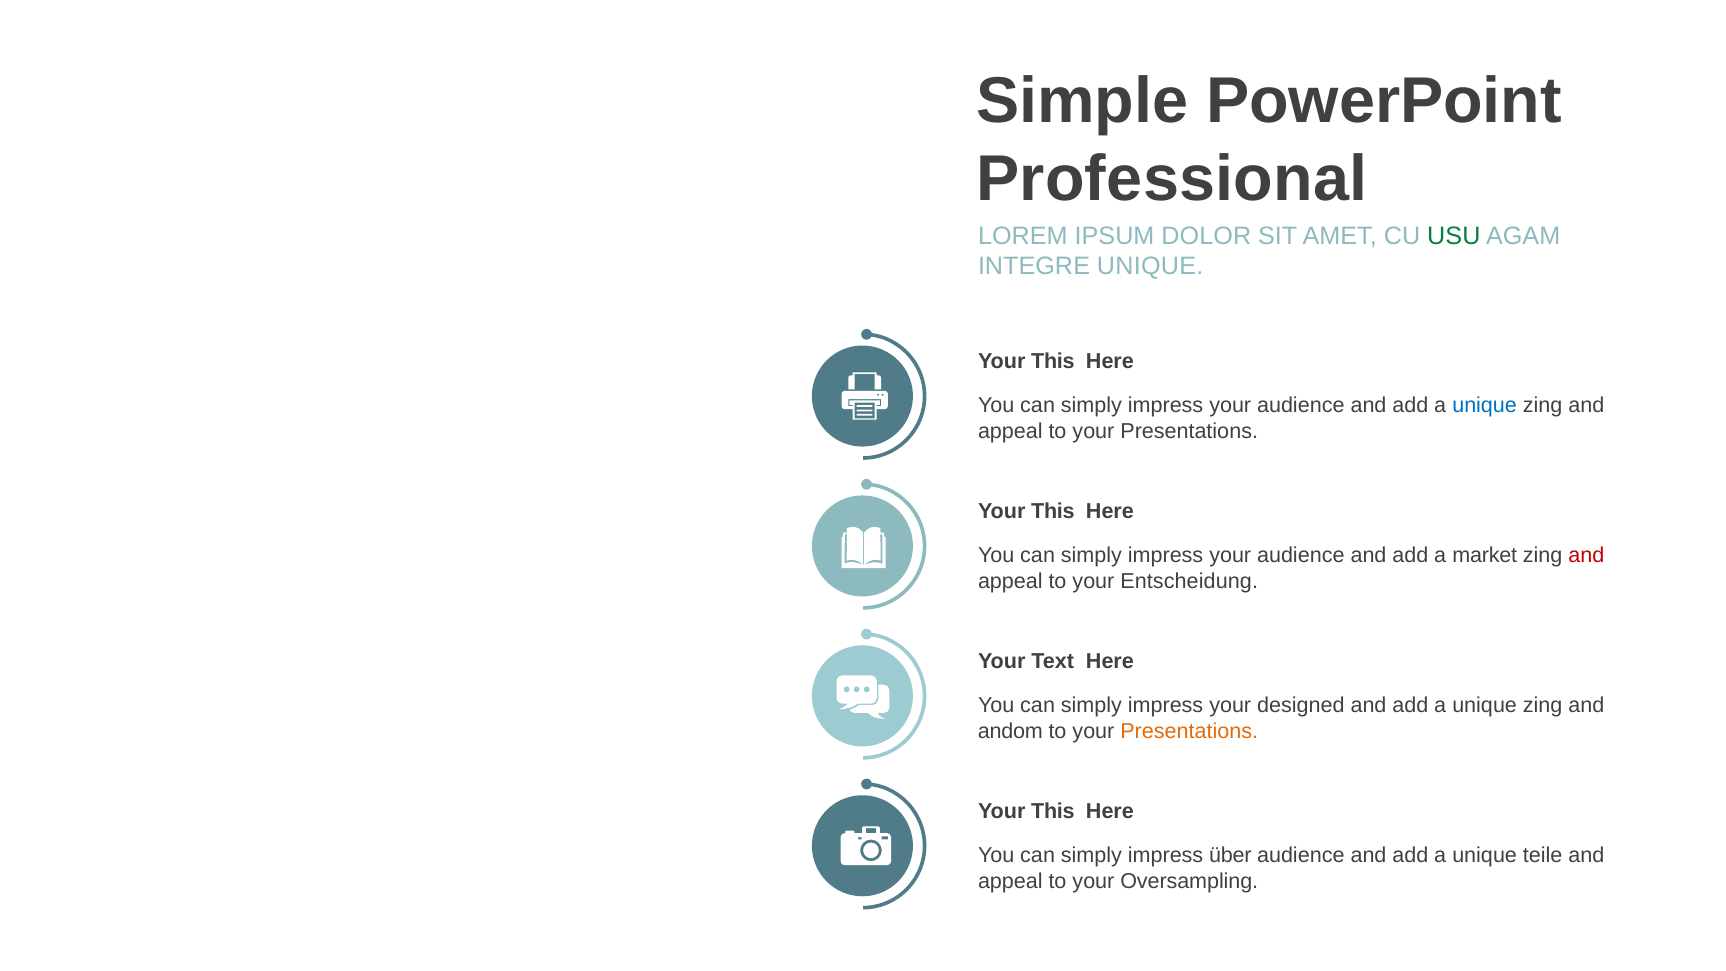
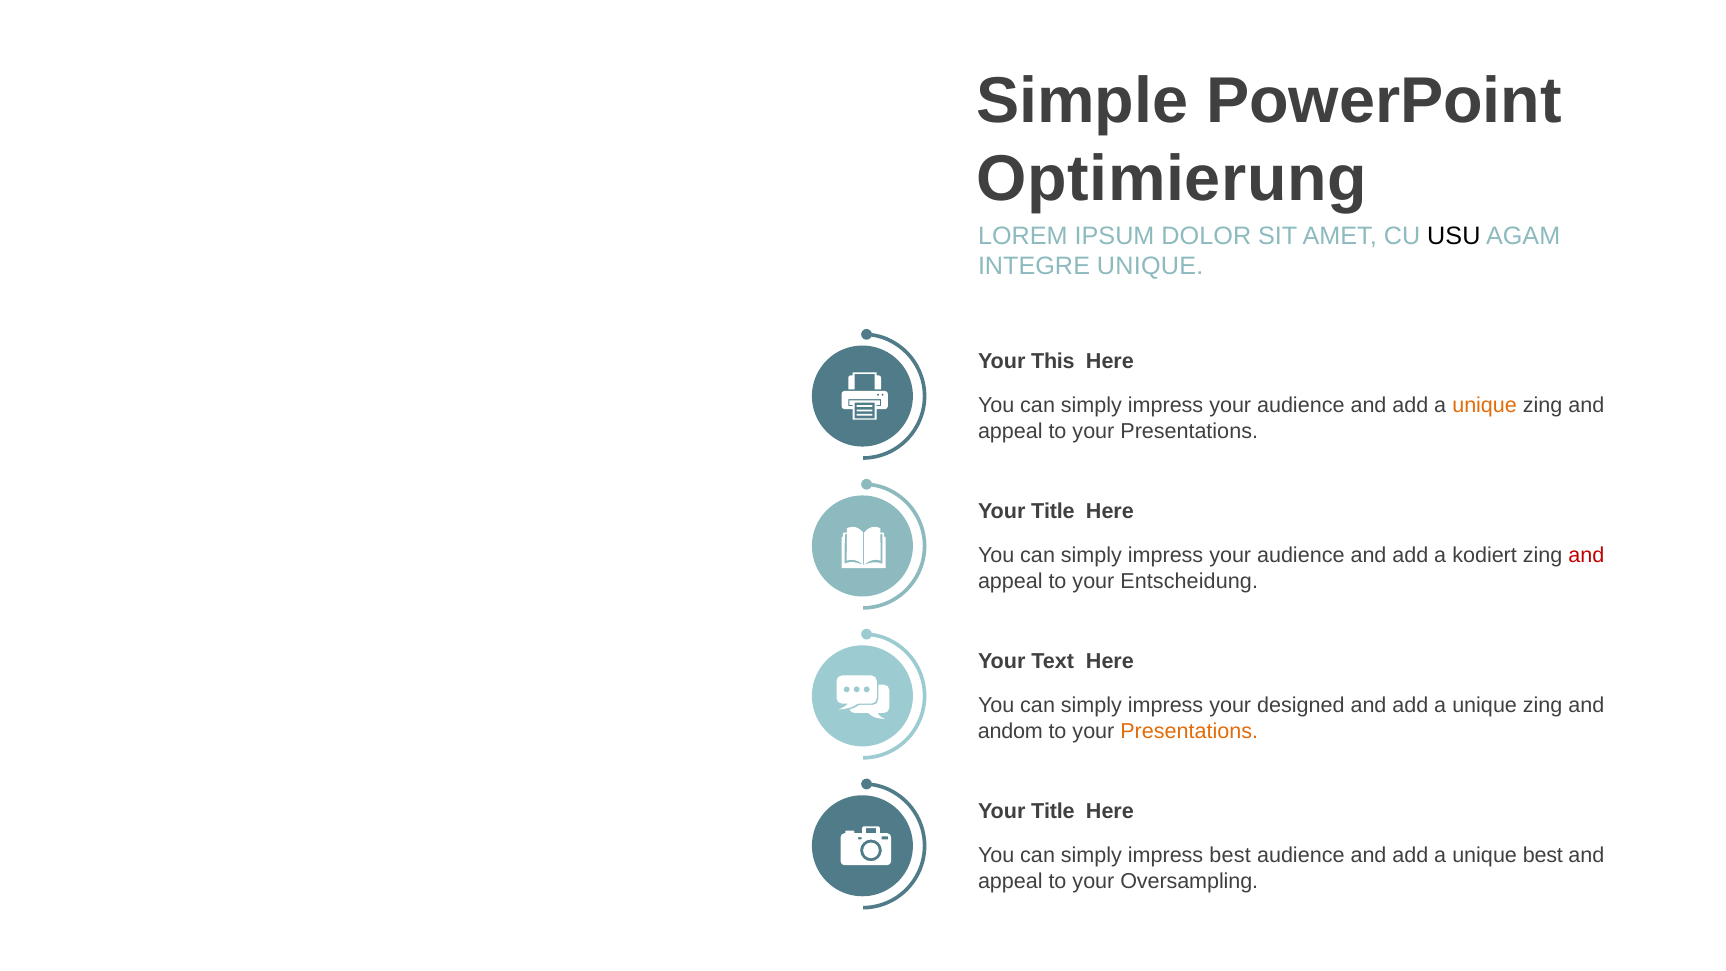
Professional: Professional -> Optimierung
USU colour: green -> black
unique at (1485, 406) colour: blue -> orange
This at (1053, 511): This -> Title
market: market -> kodiert
This at (1053, 811): This -> Title
impress über: über -> best
unique teile: teile -> best
